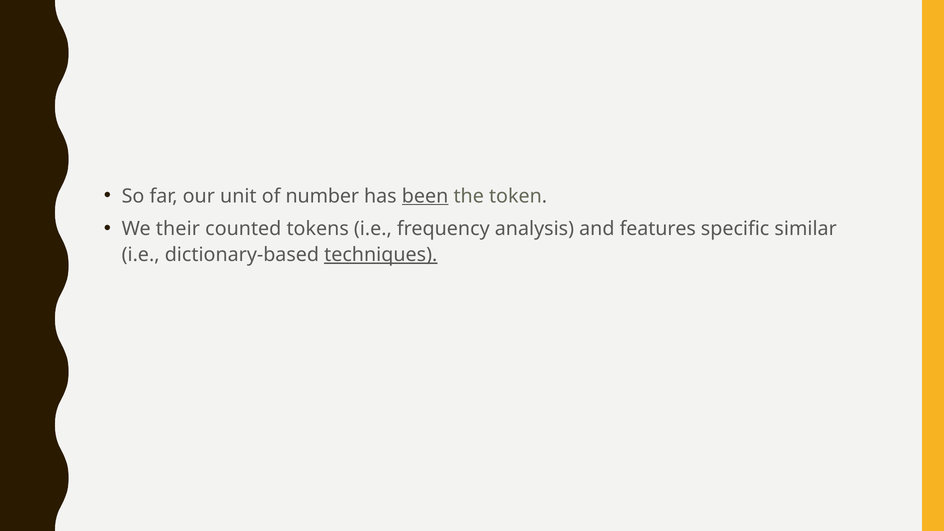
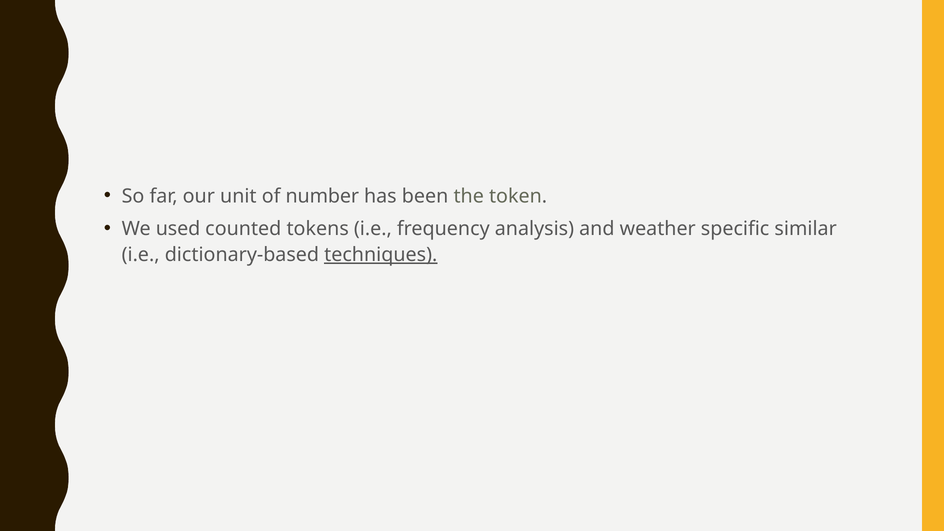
been underline: present -> none
their: their -> used
features: features -> weather
